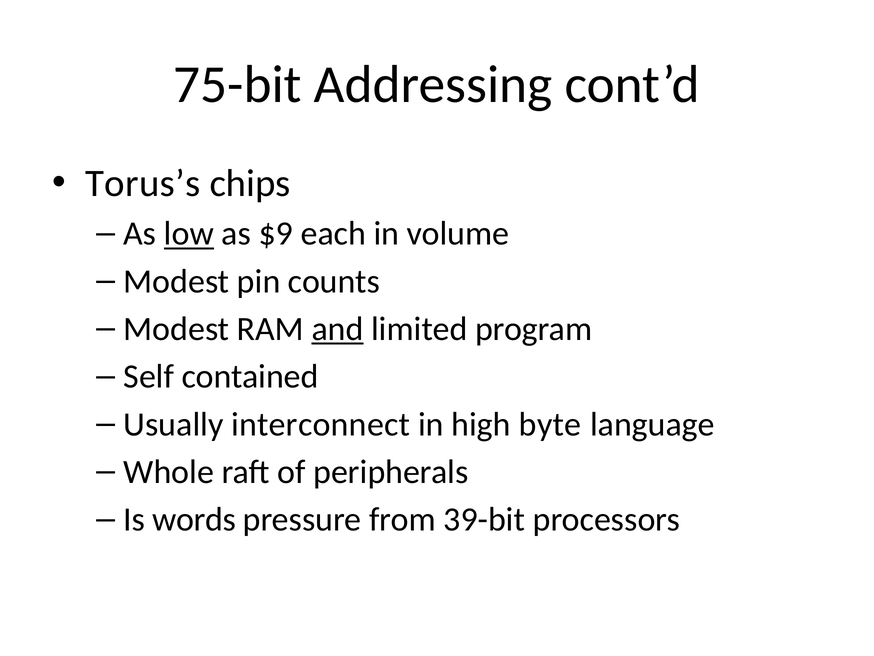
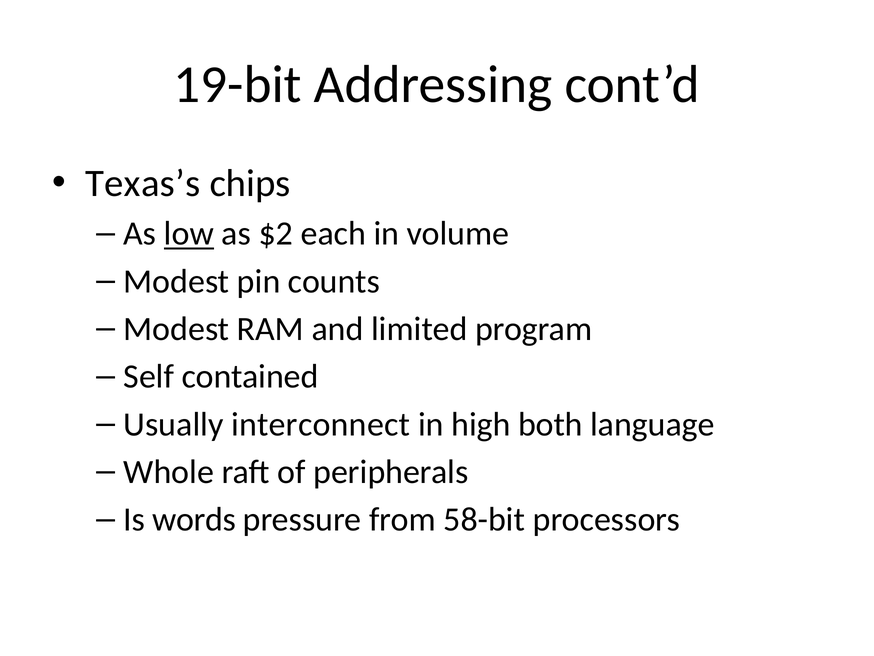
75-bit: 75-bit -> 19-bit
Torus’s: Torus’s -> Texas’s
$9: $9 -> $2
and underline: present -> none
byte: byte -> both
39-bit: 39-bit -> 58-bit
